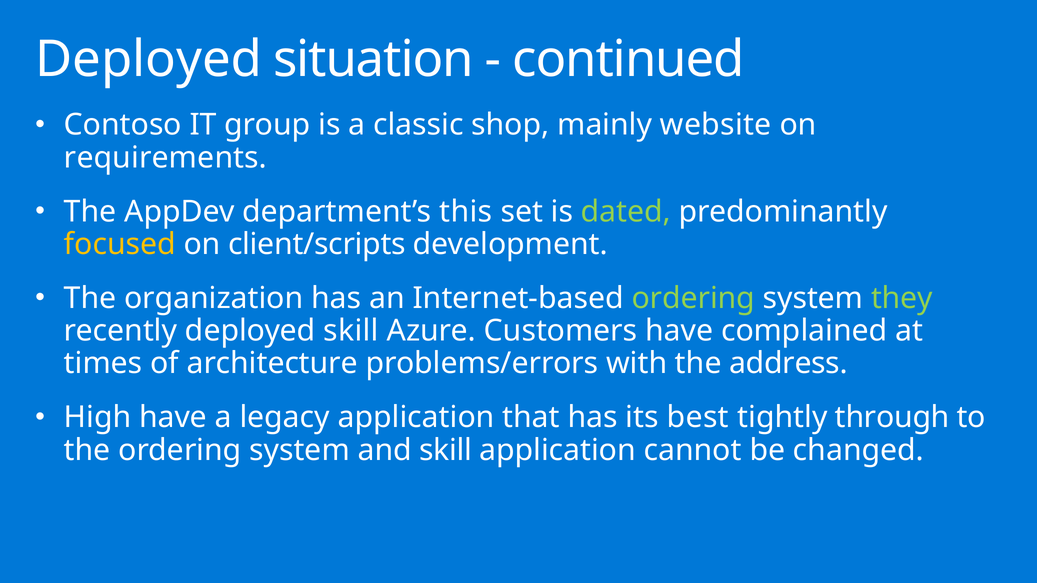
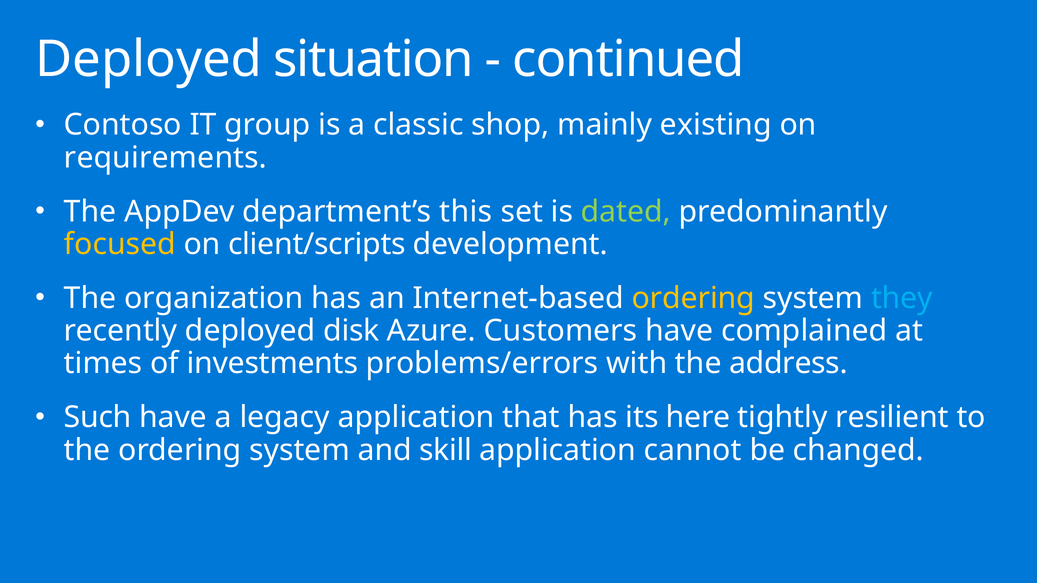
website: website -> existing
ordering at (693, 298) colour: light green -> yellow
they colour: light green -> light blue
deployed skill: skill -> disk
architecture: architecture -> investments
High: High -> Such
best: best -> here
through: through -> resilient
